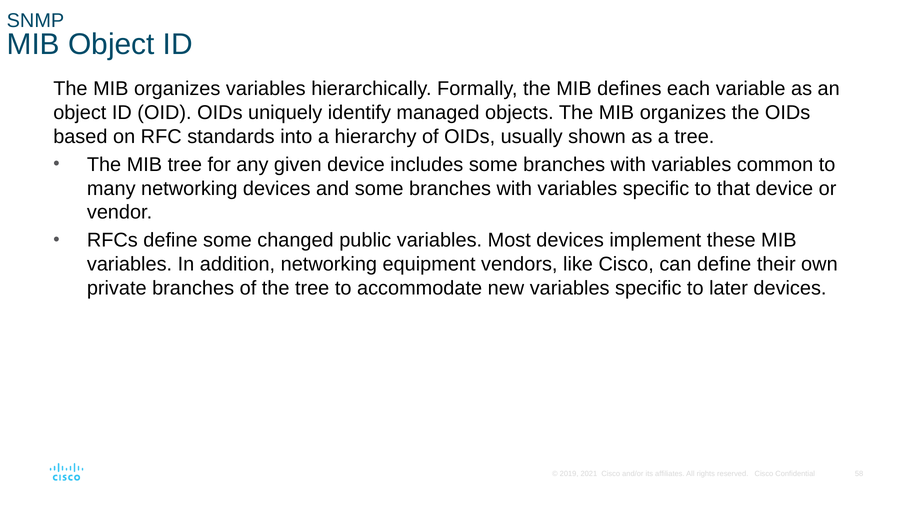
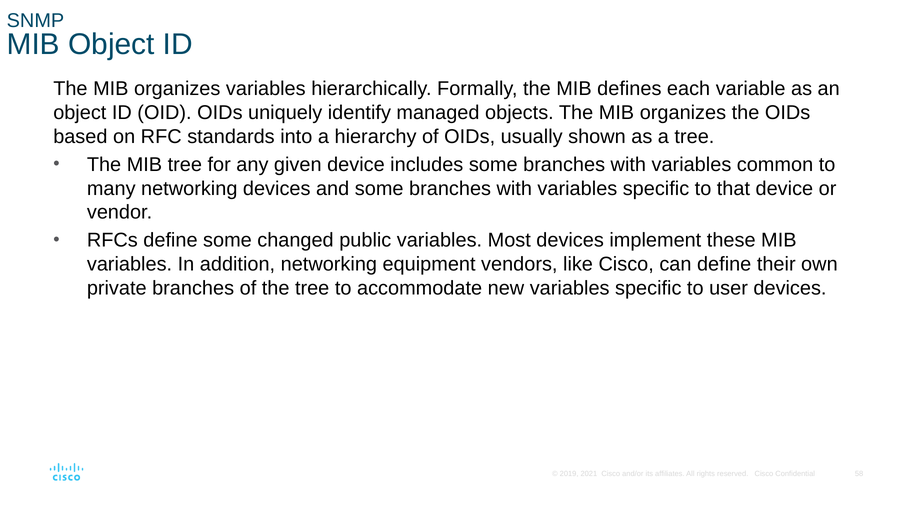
later: later -> user
